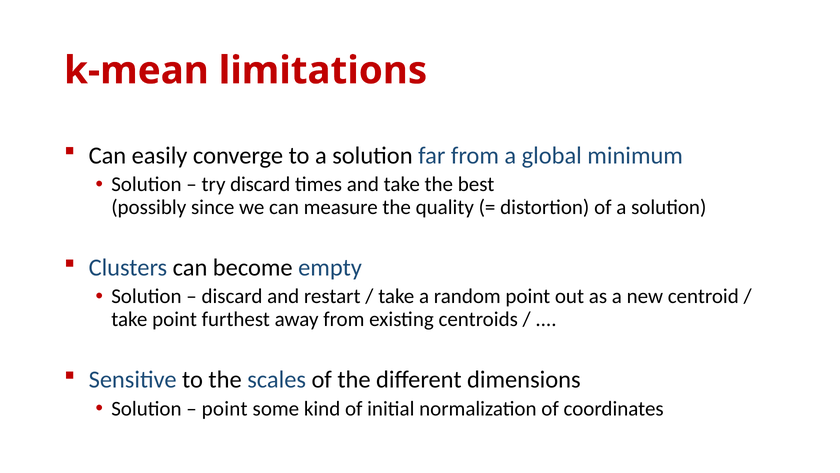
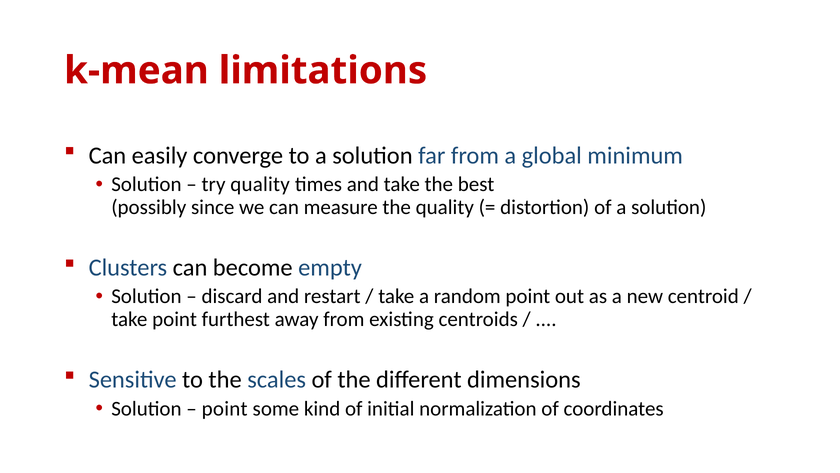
try discard: discard -> quality
